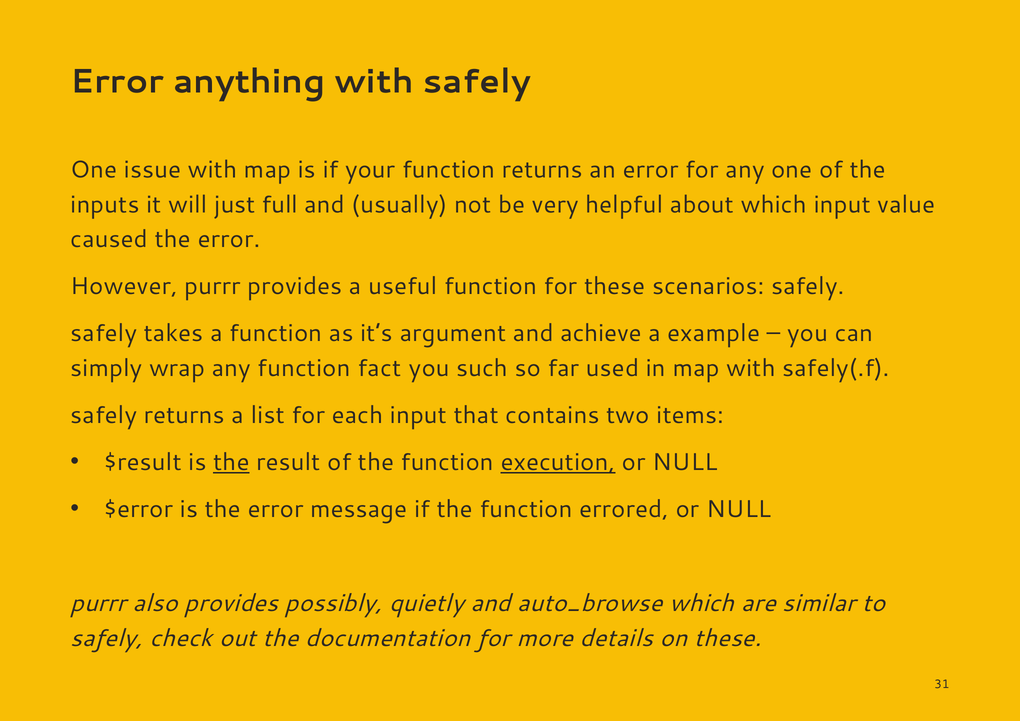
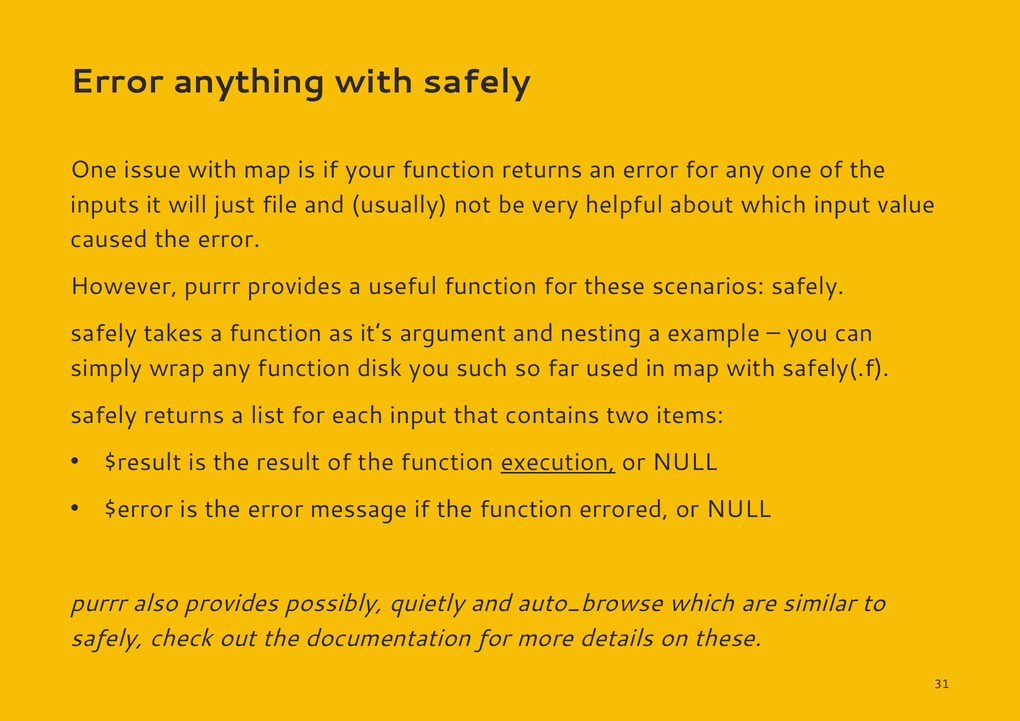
full: full -> file
achieve: achieve -> nesting
fact: fact -> disk
the at (231, 462) underline: present -> none
